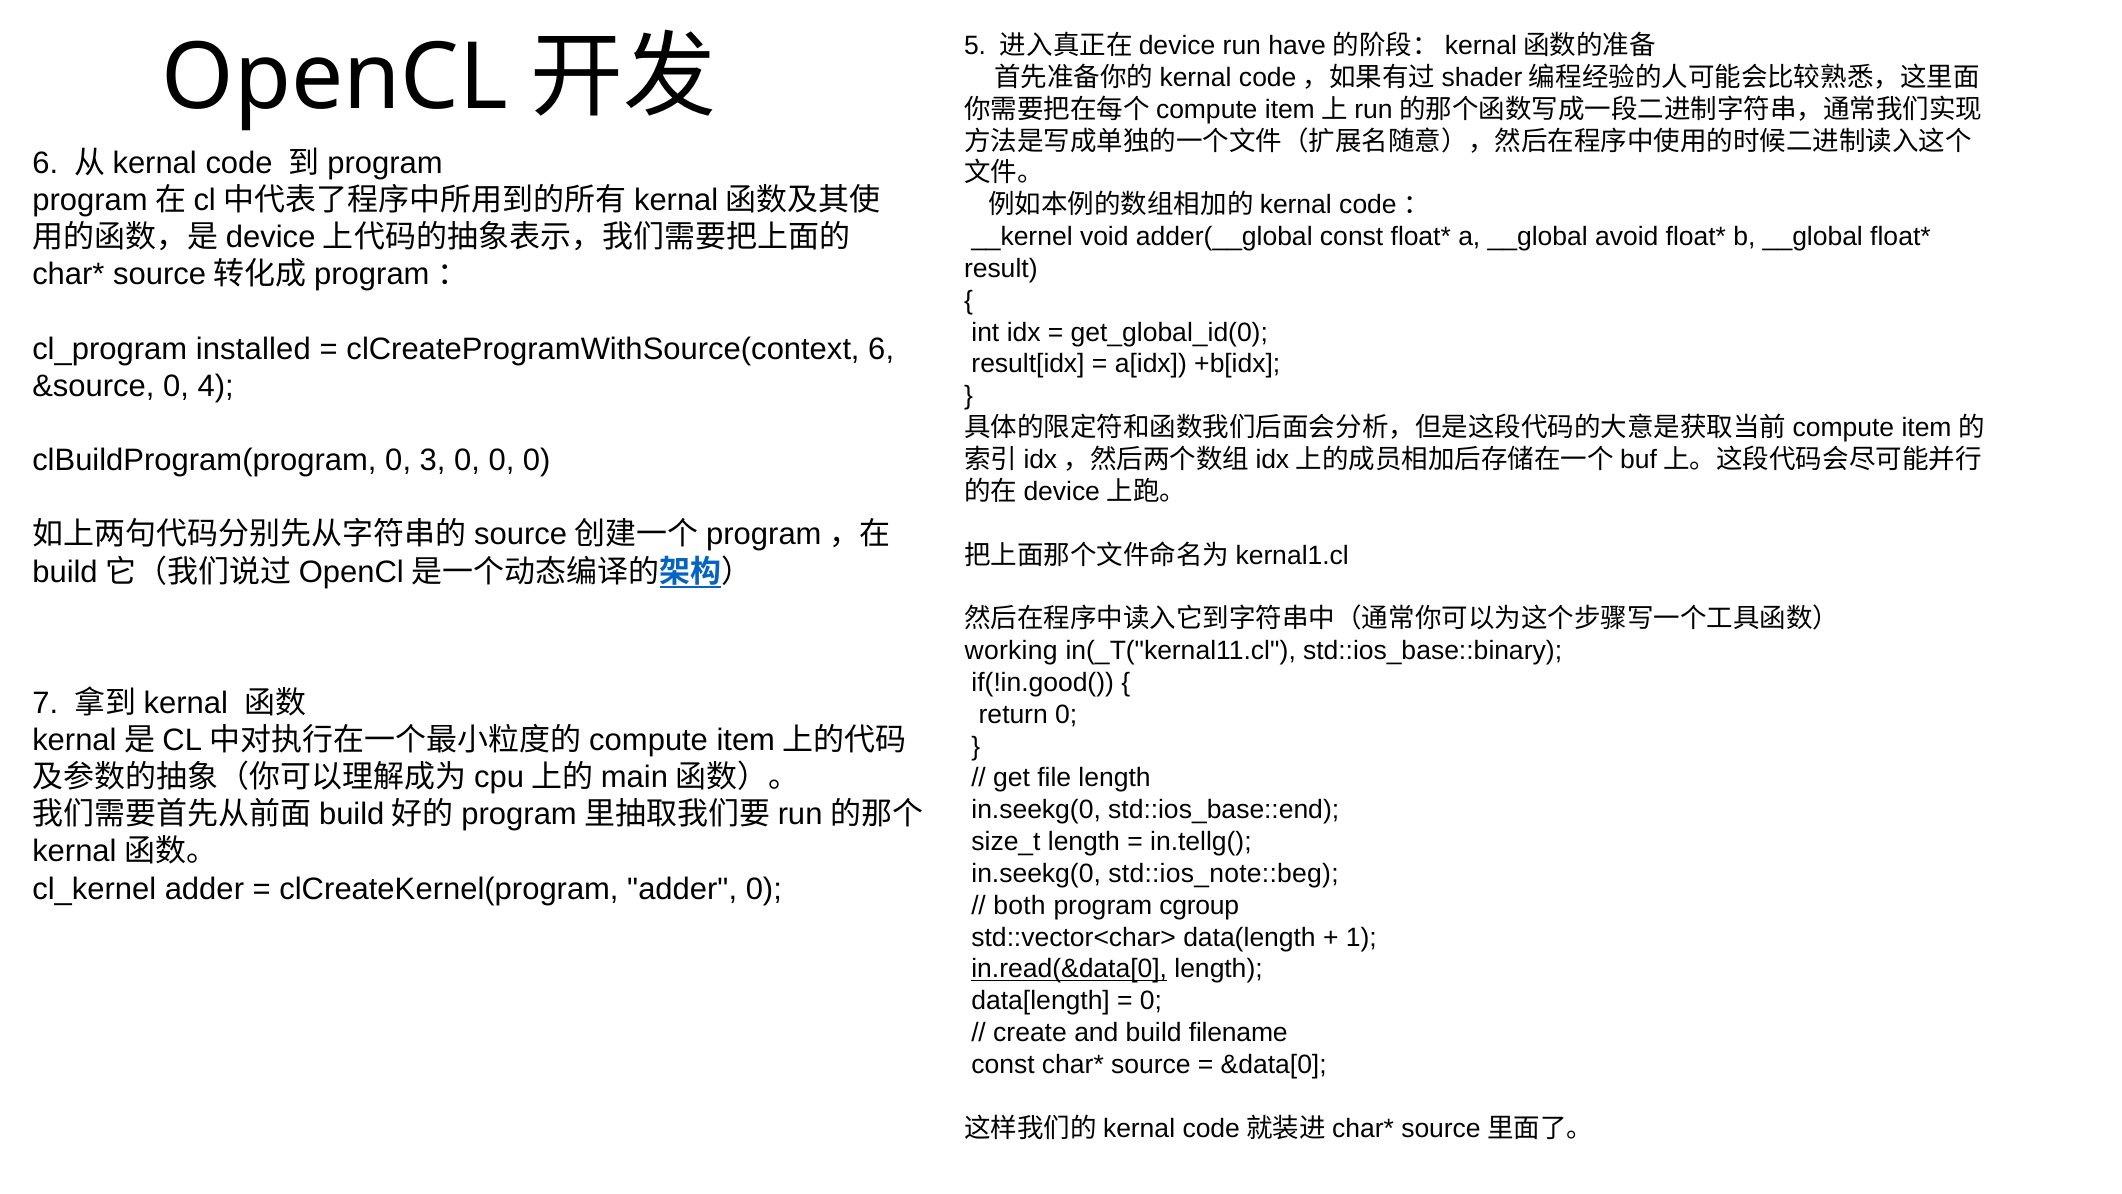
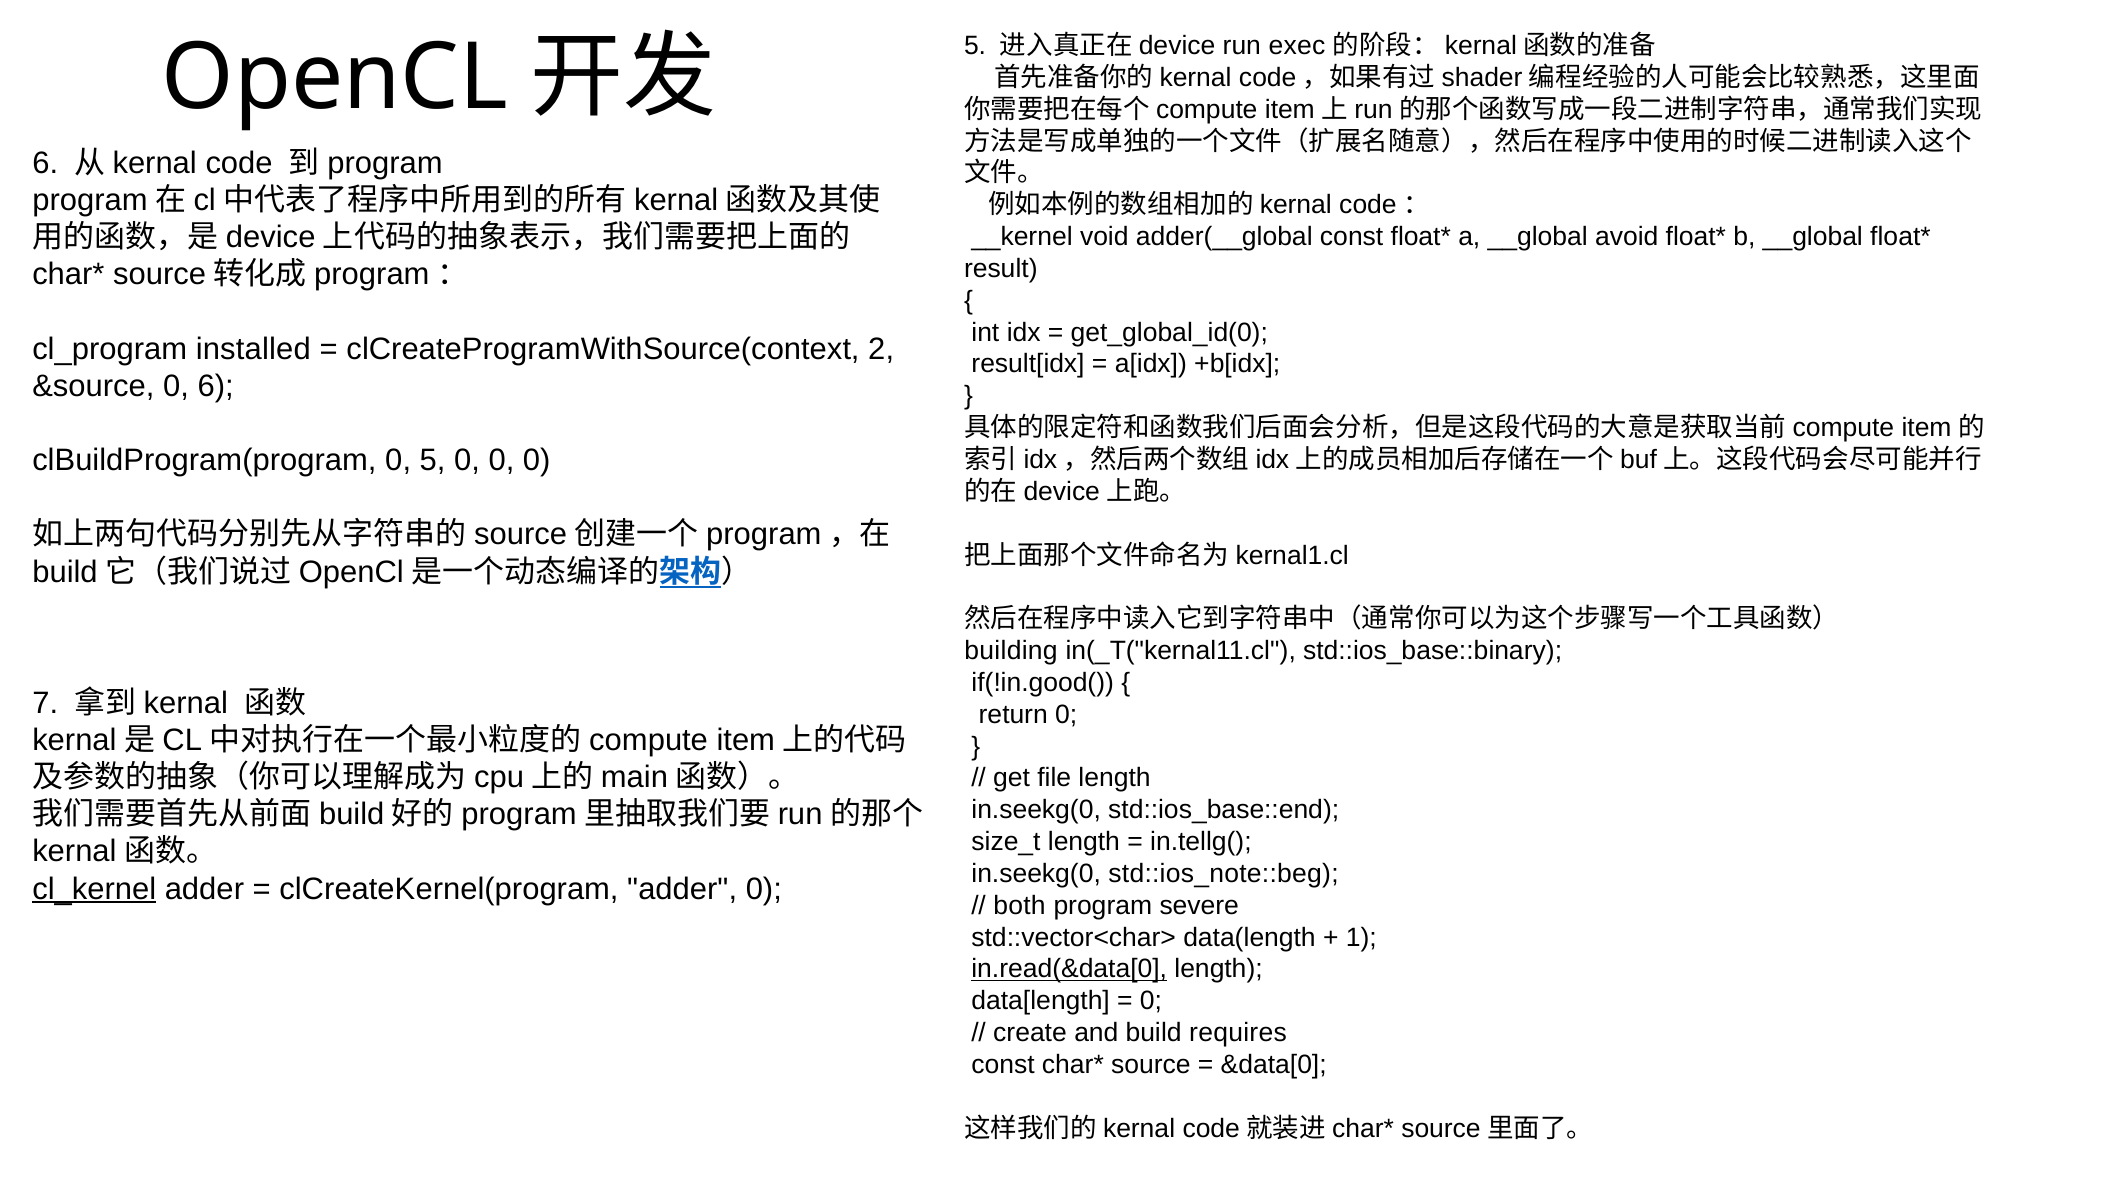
have: have -> exec
clCreateProgramWithSource(context 6: 6 -> 2
0 4: 4 -> 6
0 3: 3 -> 5
working: working -> building
cl_kernel underline: none -> present
cgroup: cgroup -> severe
filename: filename -> requires
